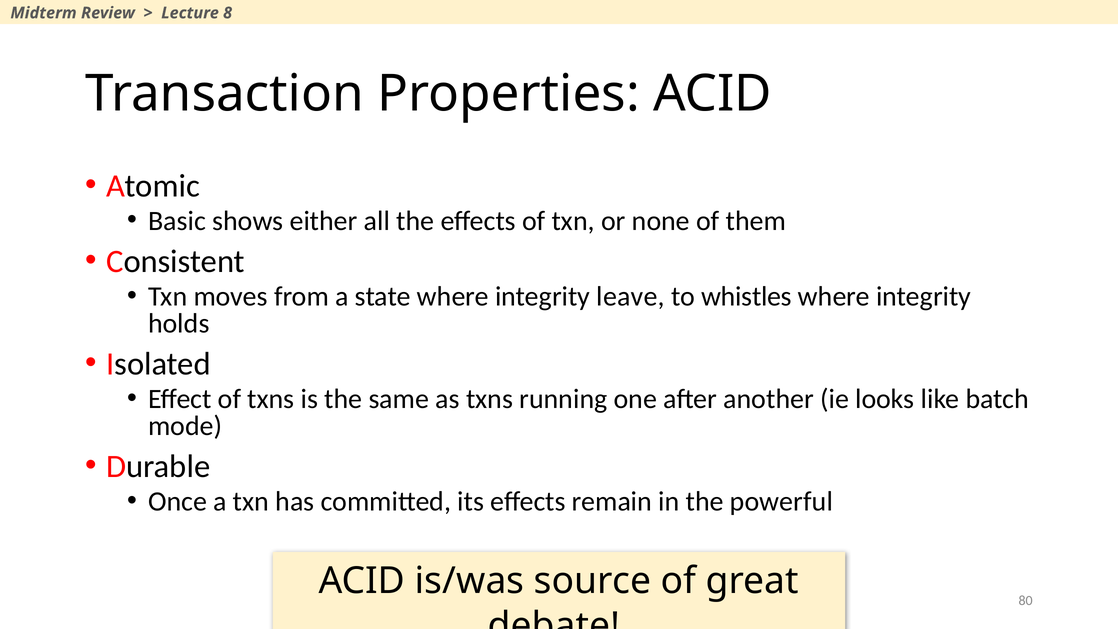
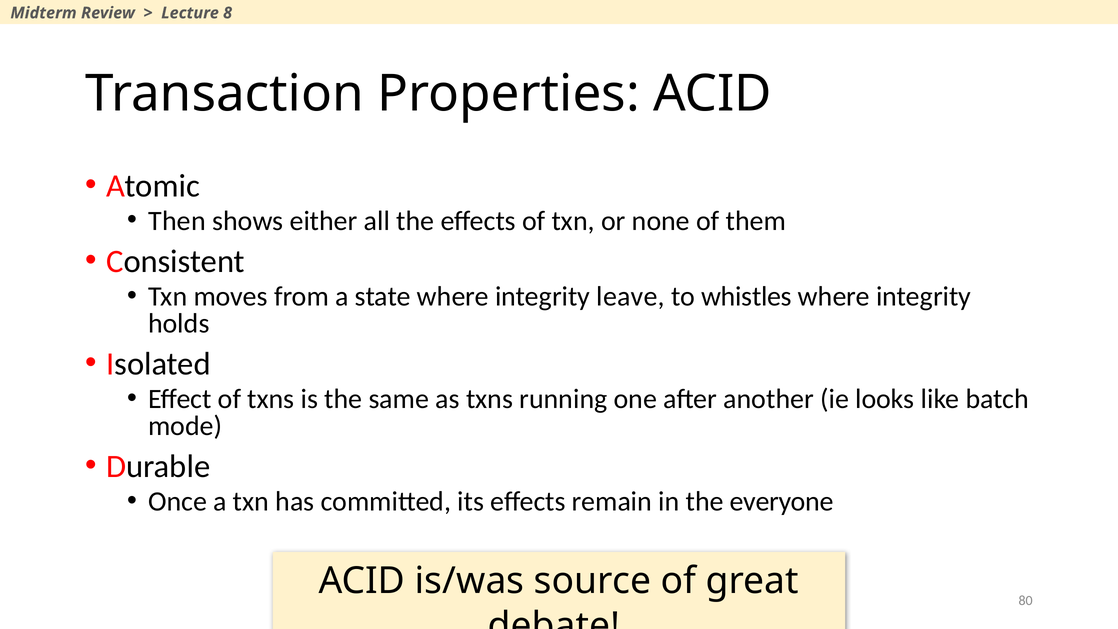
Basic: Basic -> Then
powerful: powerful -> everyone
